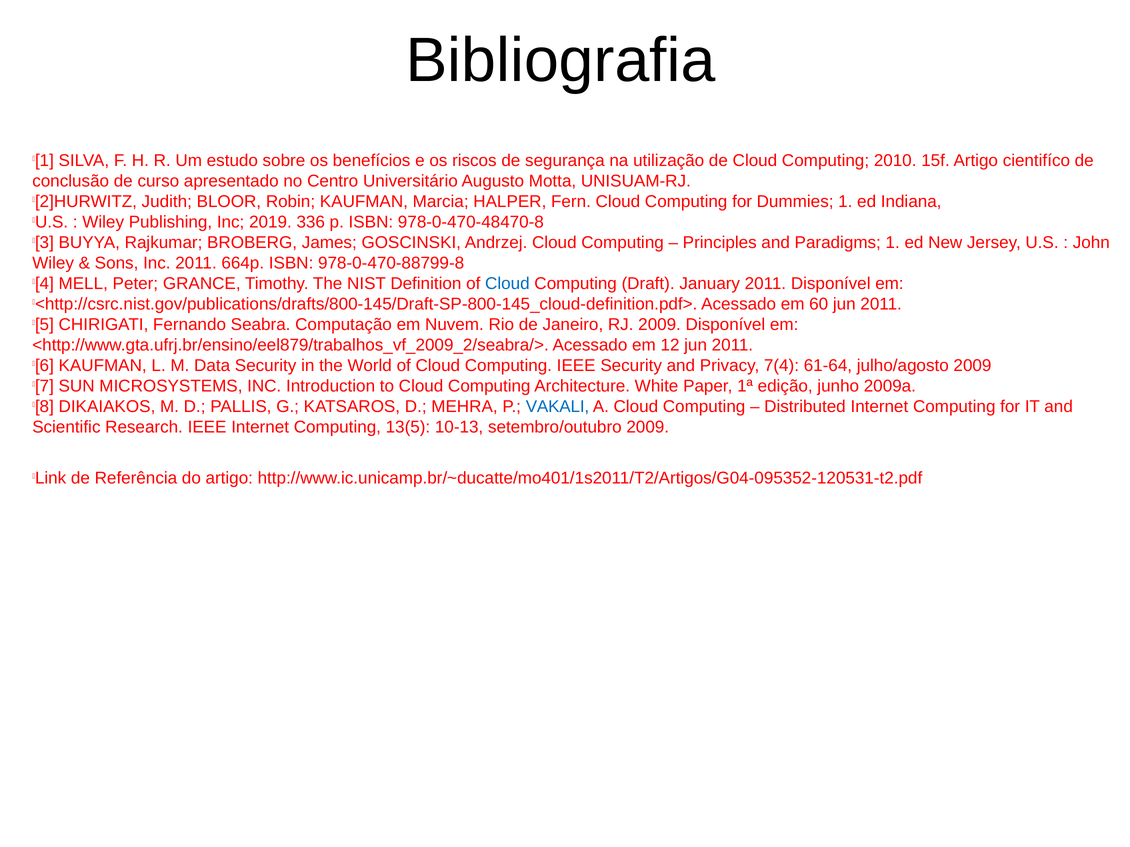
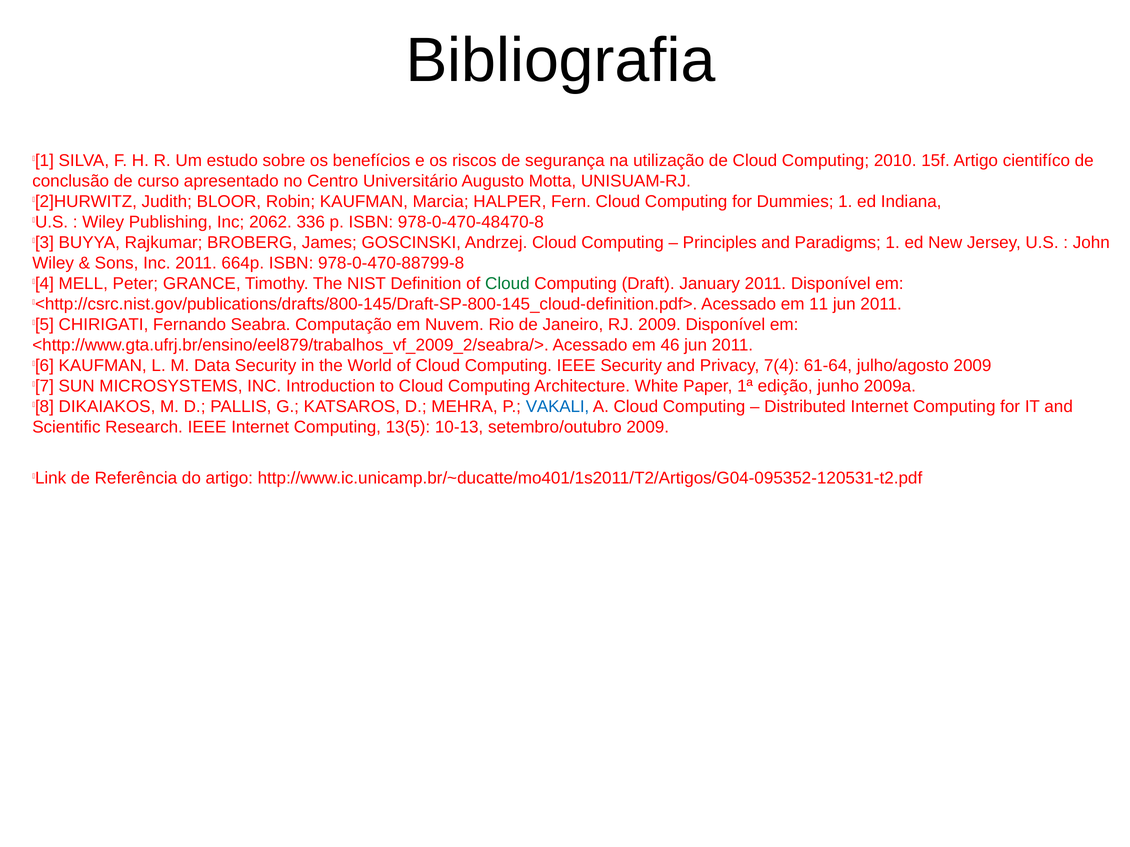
2019: 2019 -> 2062
Cloud at (507, 284) colour: blue -> green
60: 60 -> 11
12: 12 -> 46
